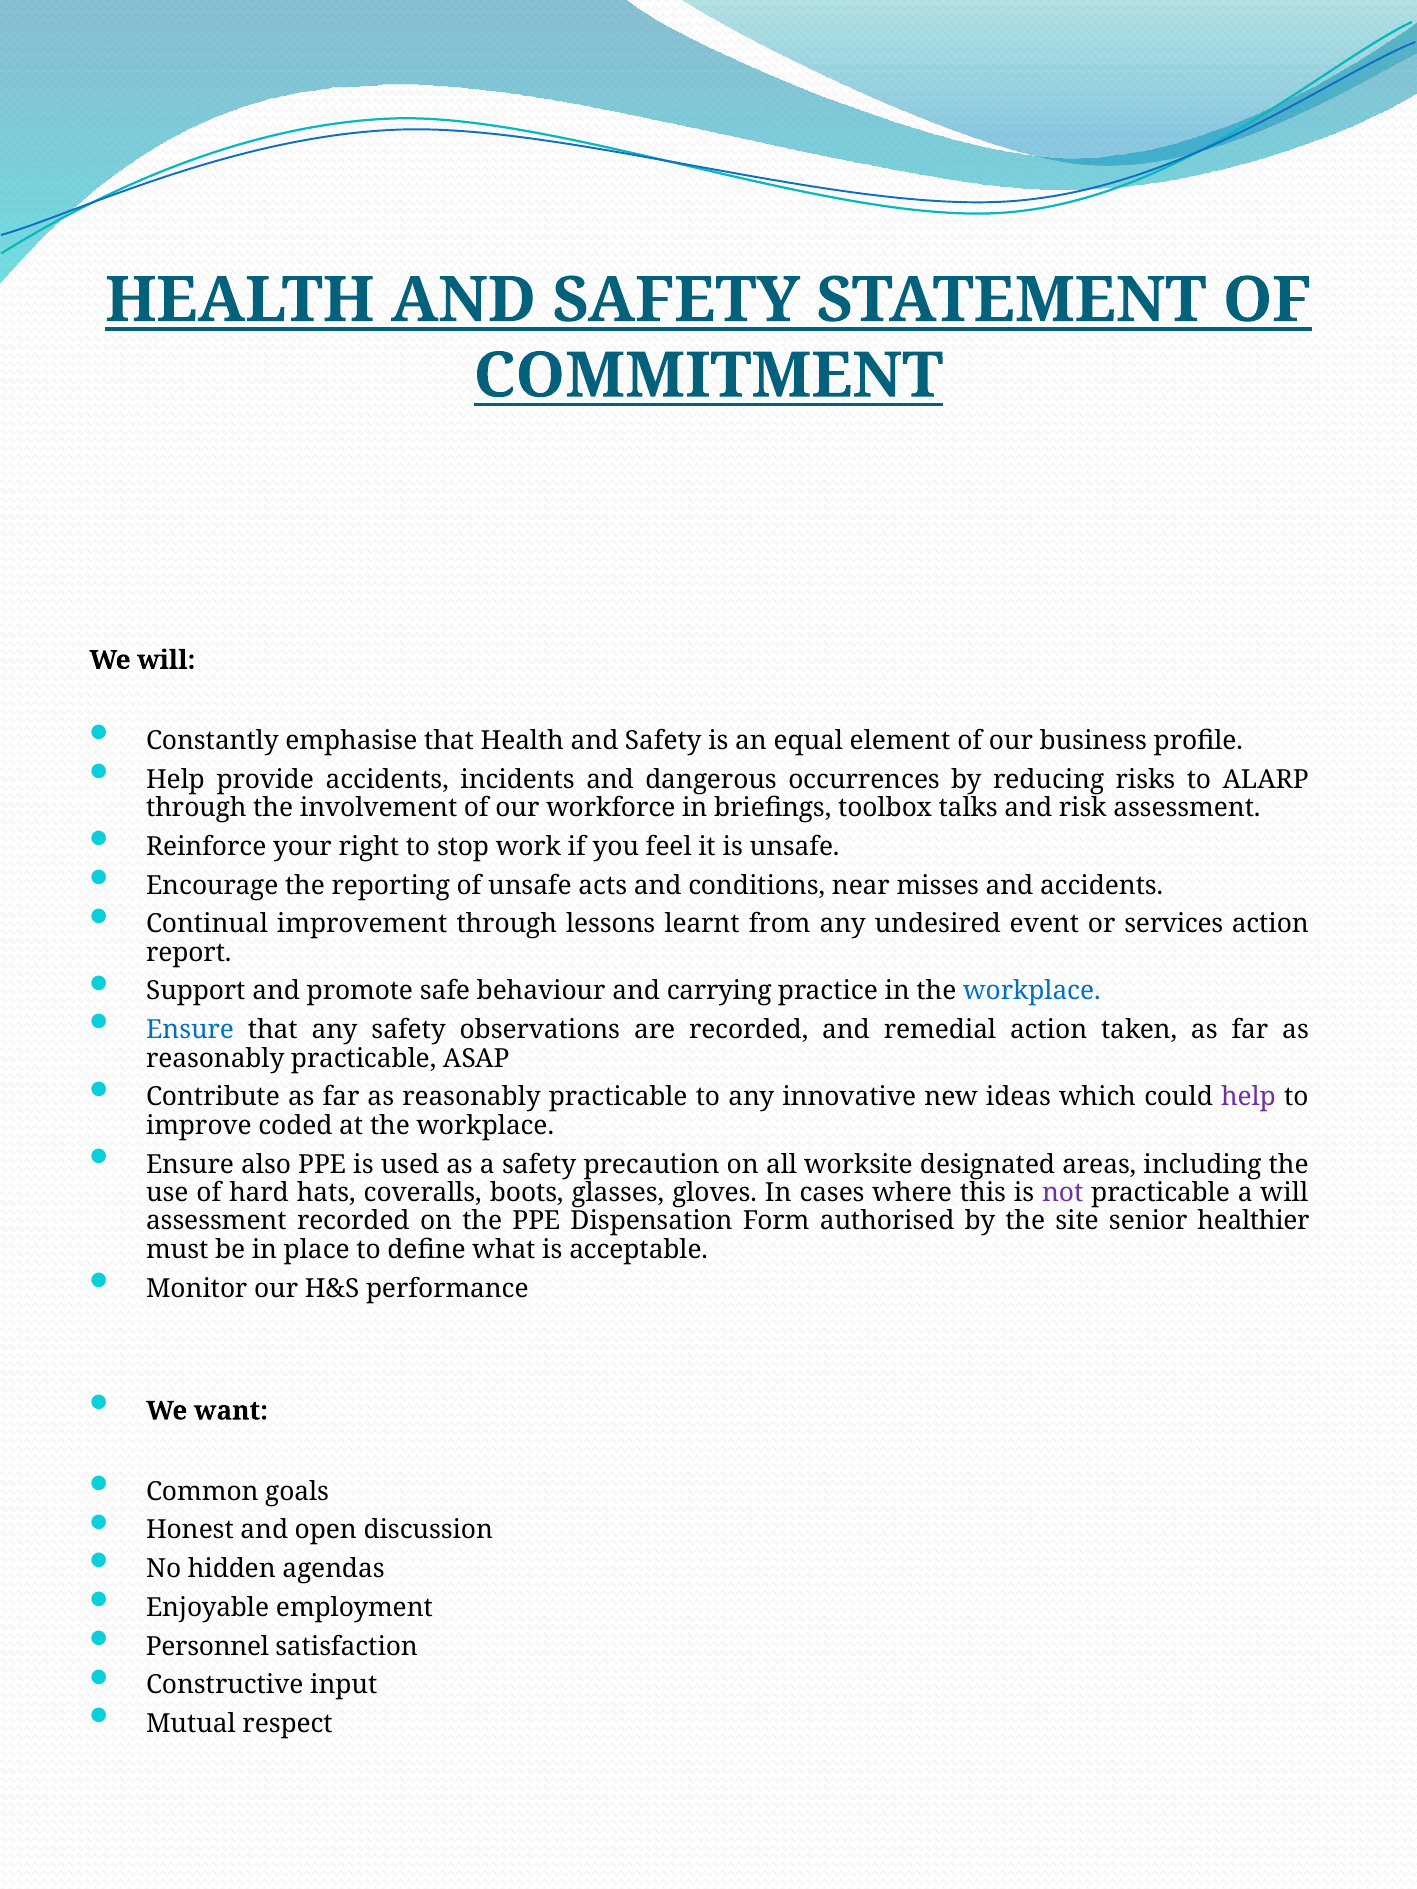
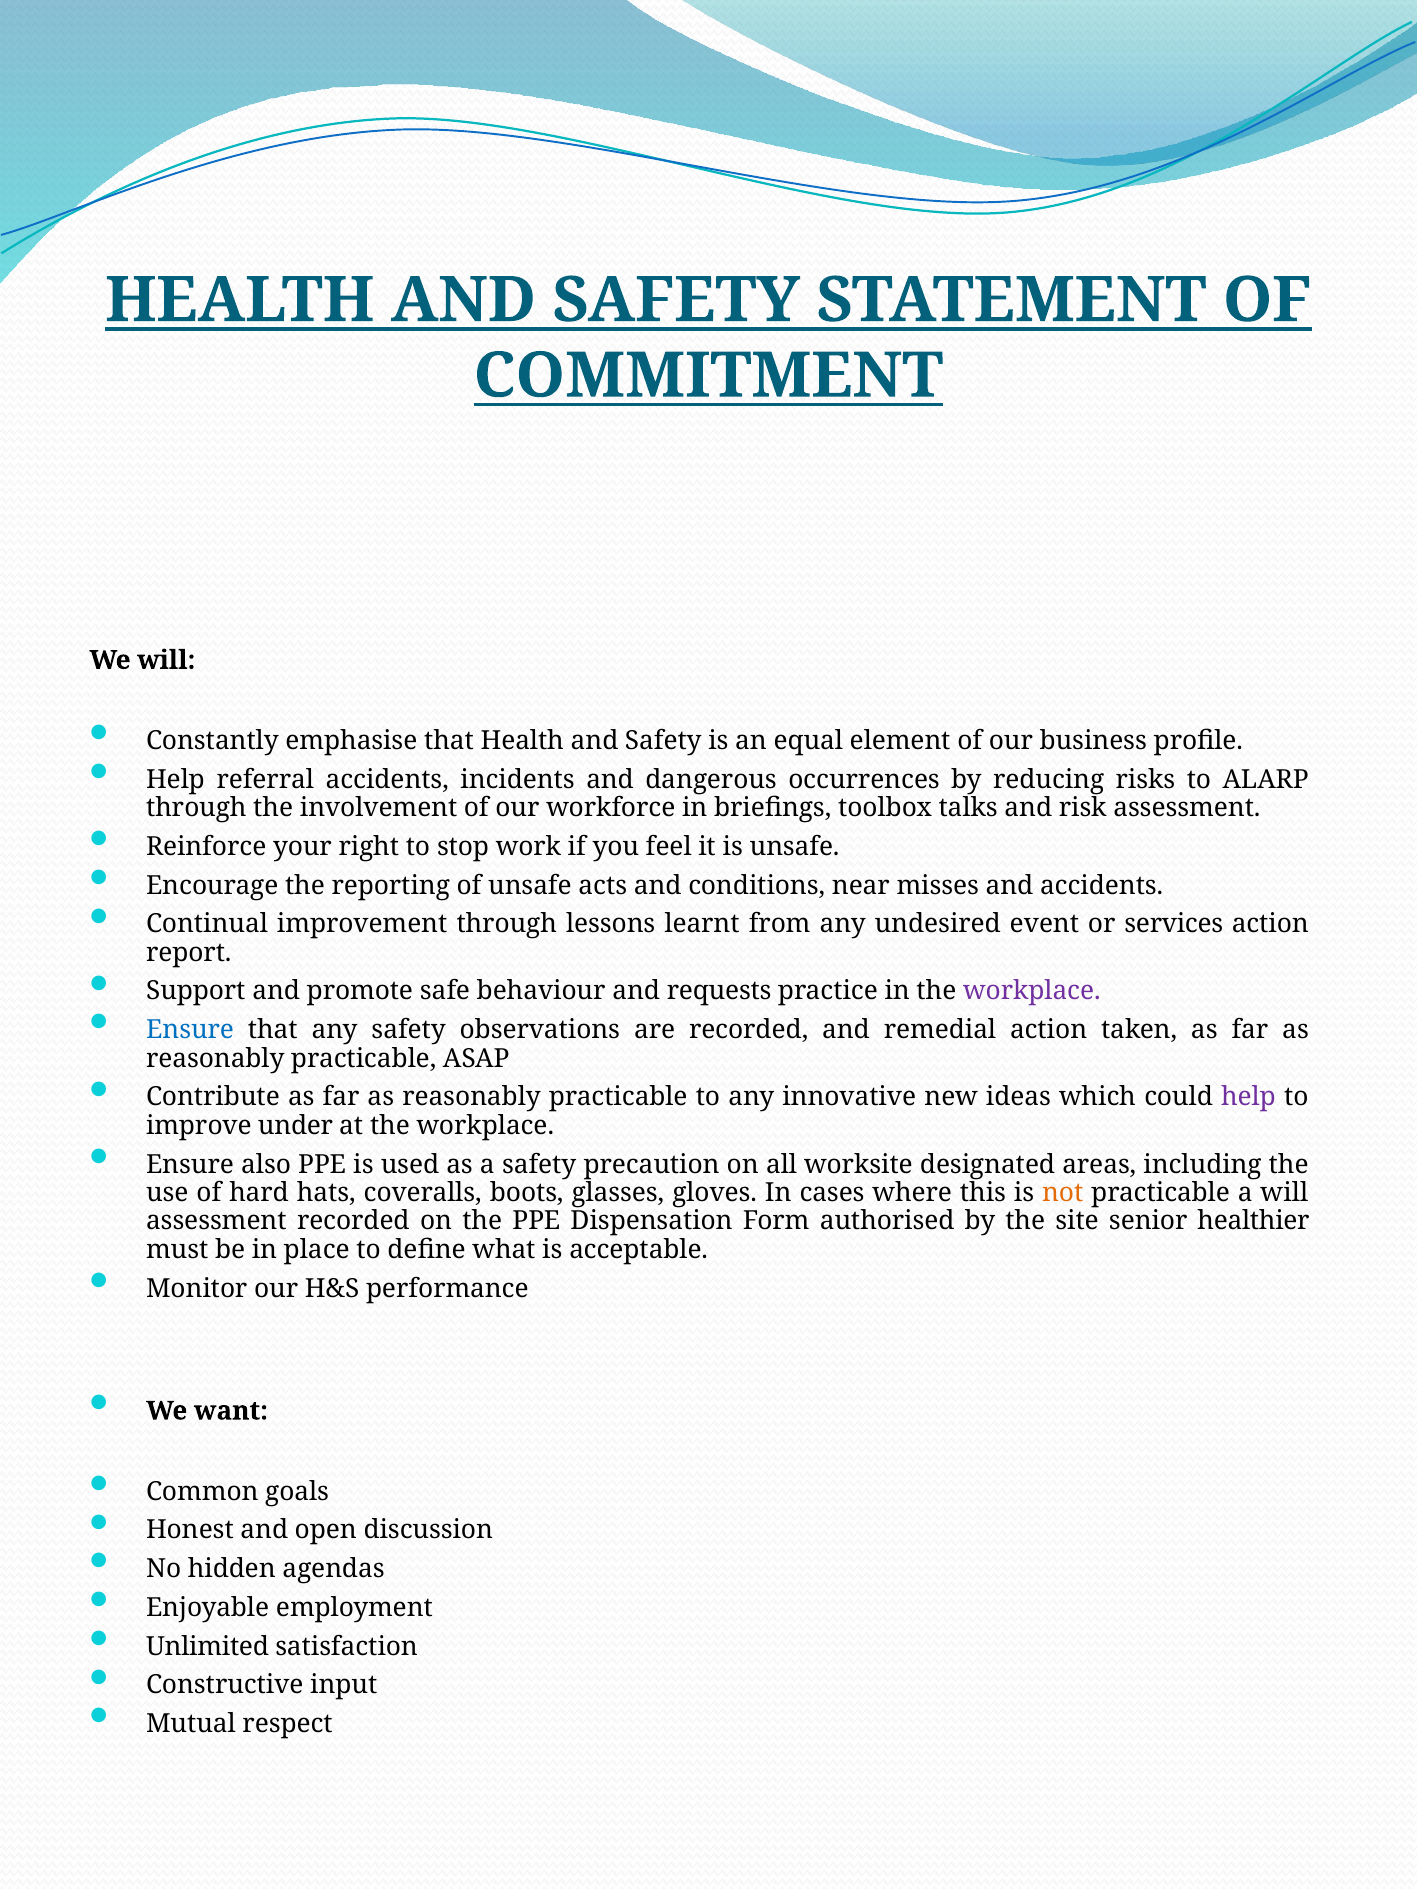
provide: provide -> referral
carrying: carrying -> requests
workplace at (1032, 991) colour: blue -> purple
coded: coded -> under
not colour: purple -> orange
Personnel: Personnel -> Unlimited
